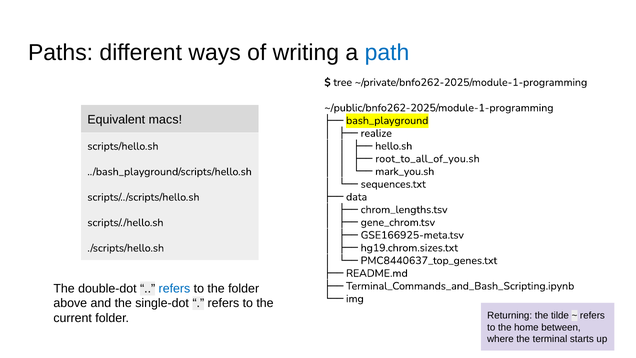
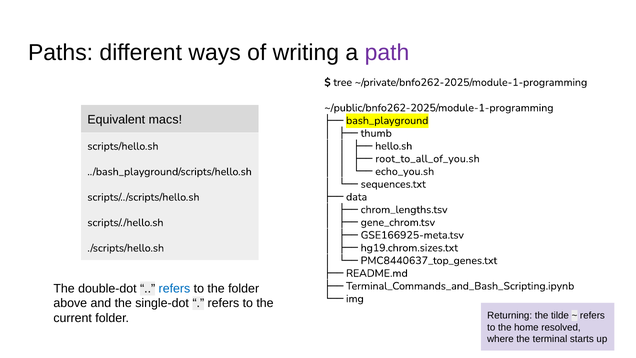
path colour: blue -> purple
realize: realize -> thumb
mark_you.sh: mark_you.sh -> echo_you.sh
between: between -> resolved
